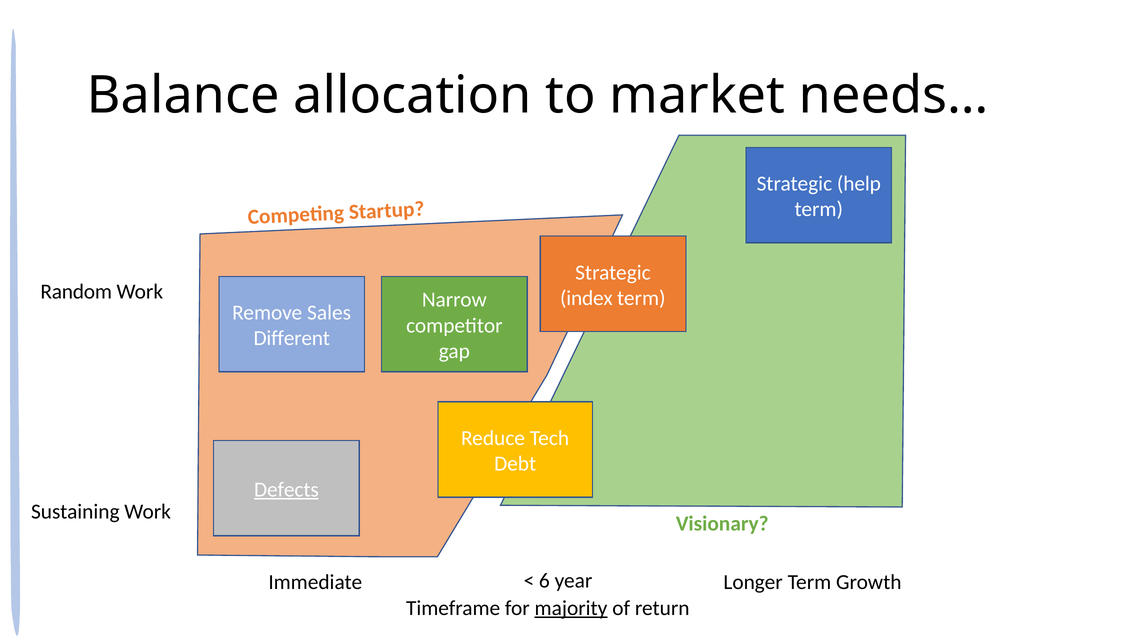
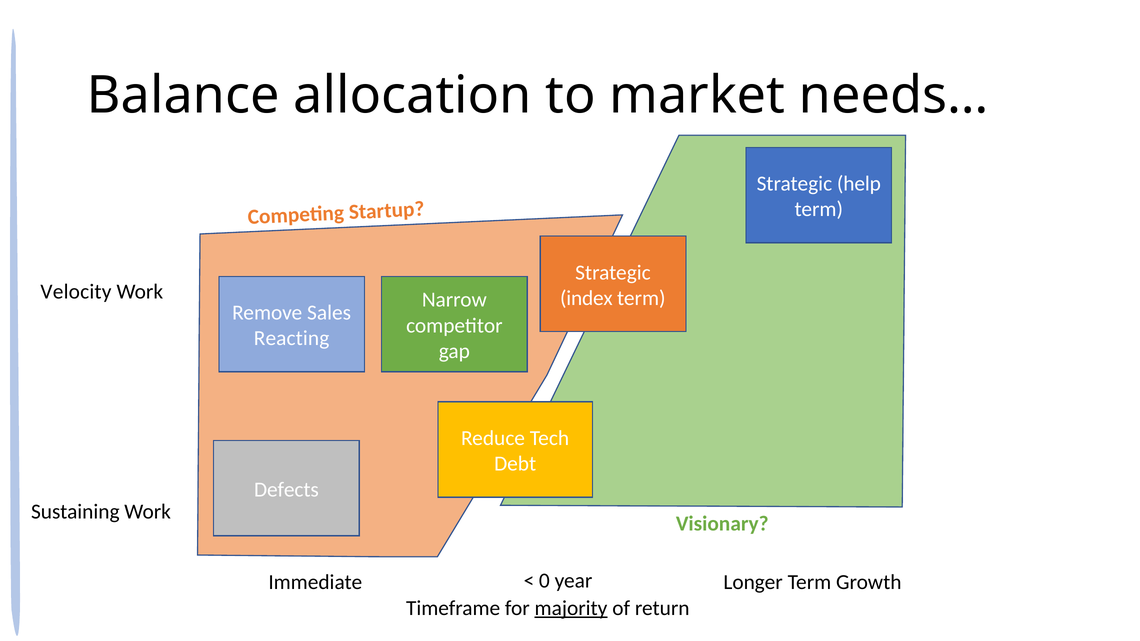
Random: Random -> Velocity
Different: Different -> Reacting
Defects underline: present -> none
6: 6 -> 0
